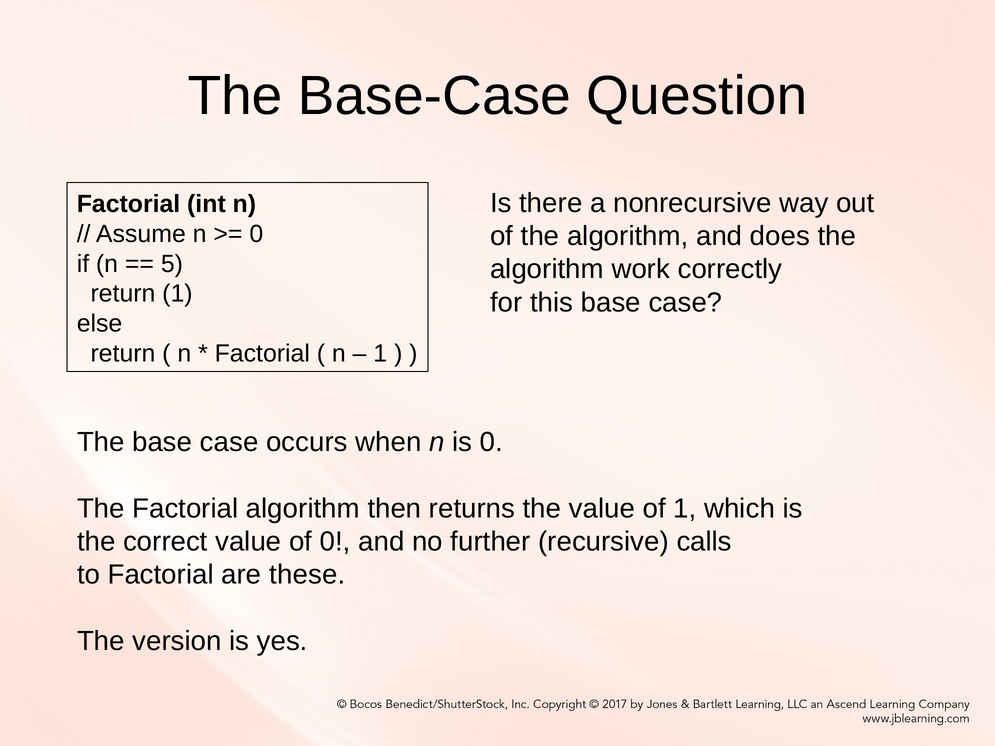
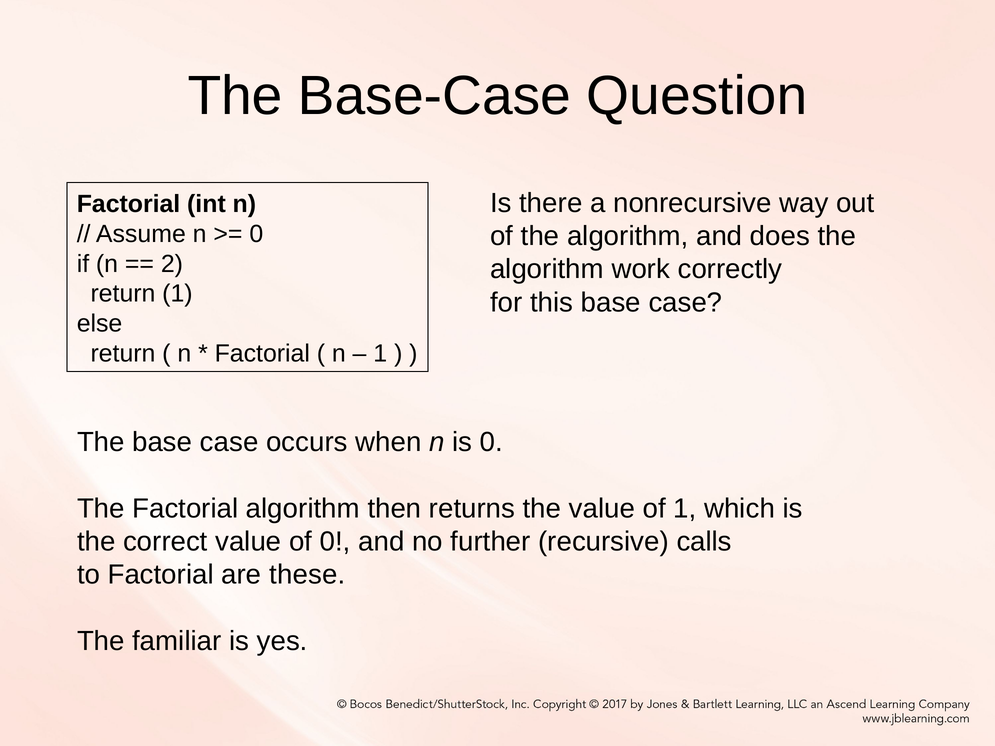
5: 5 -> 2
version: version -> familiar
